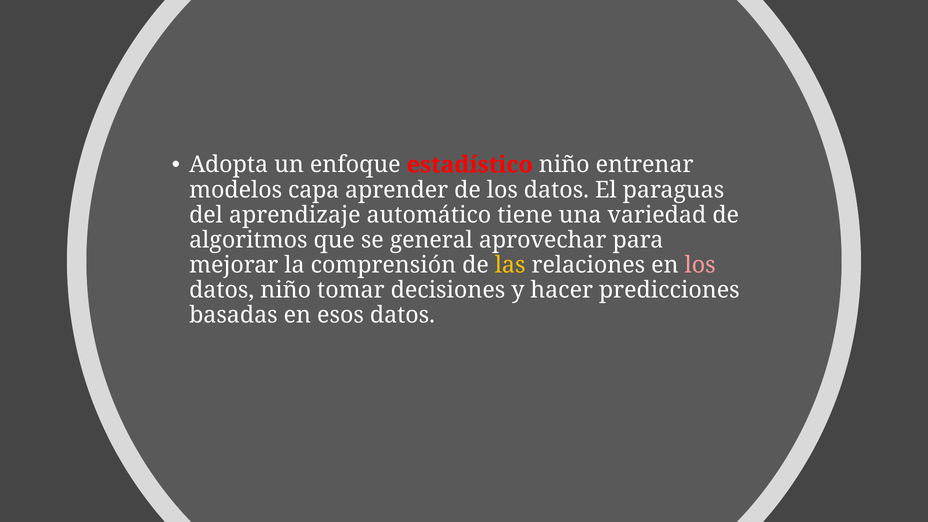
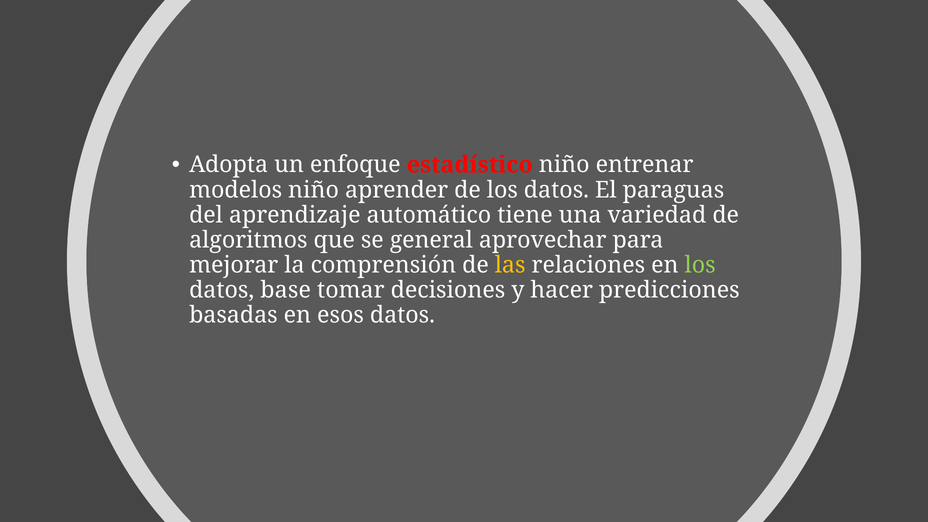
modelos capa: capa -> niño
los at (700, 265) colour: pink -> light green
datos niño: niño -> base
